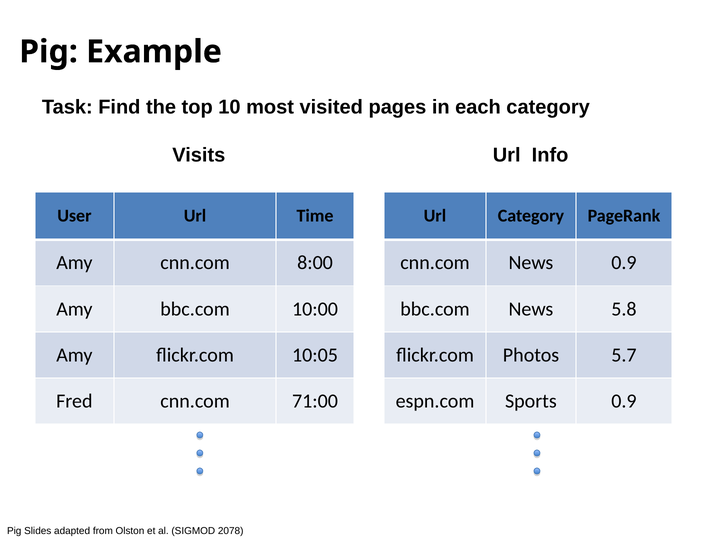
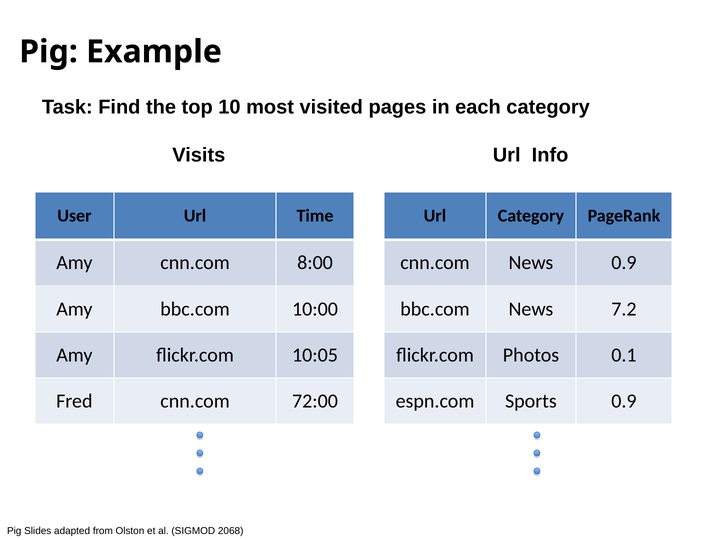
5.8: 5.8 -> 7.2
5.7: 5.7 -> 0.1
71:00: 71:00 -> 72:00
2078: 2078 -> 2068
